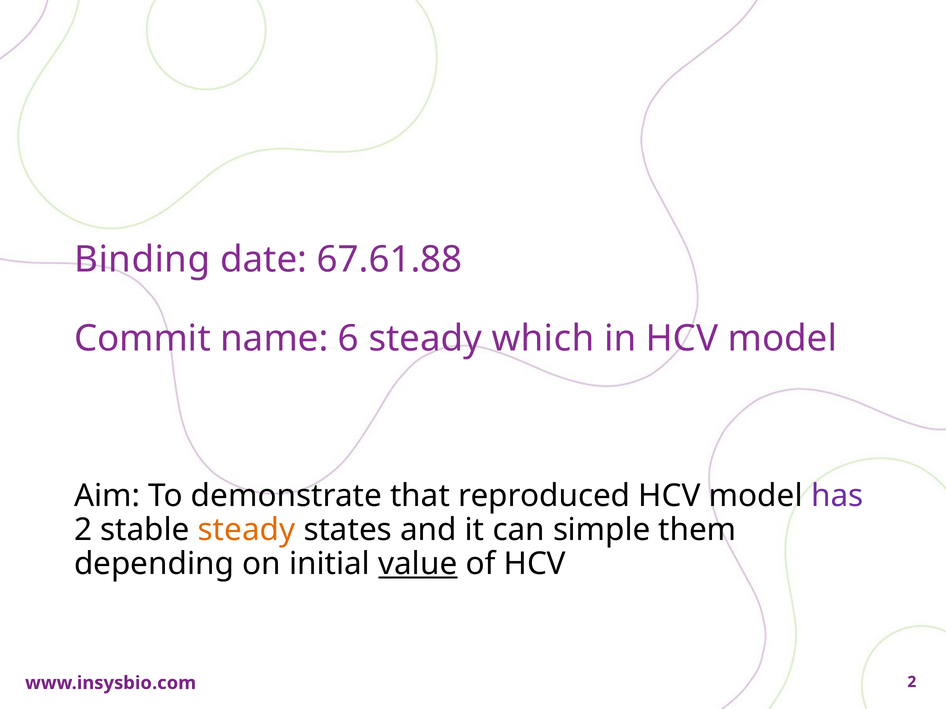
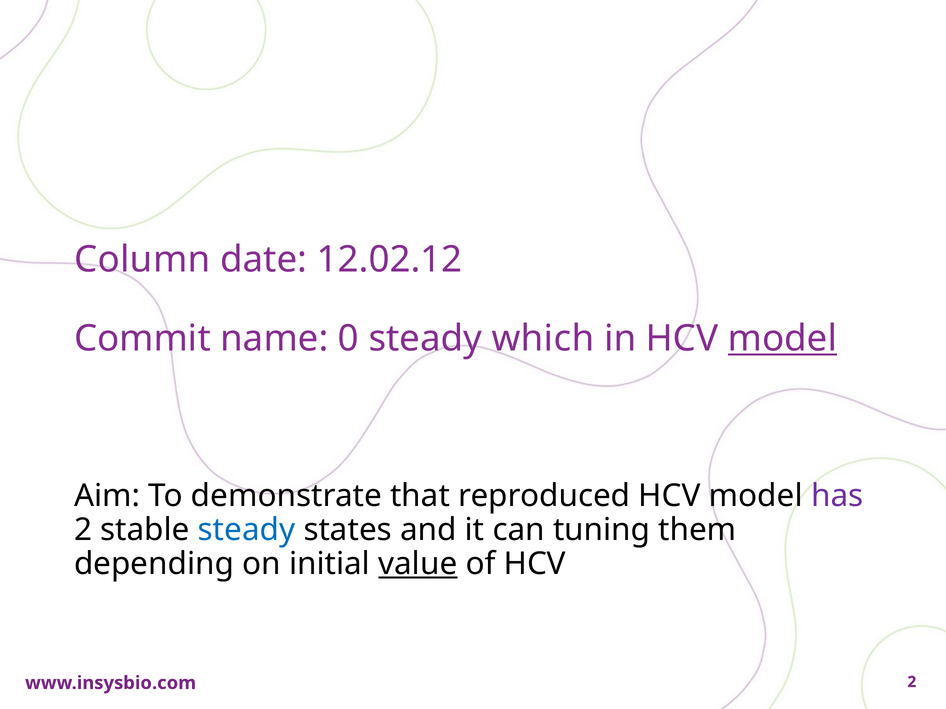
Binding: Binding -> Column
67.61.88: 67.61.88 -> 12.02.12
6: 6 -> 0
model at (782, 339) underline: none -> present
steady at (247, 530) colour: orange -> blue
simple: simple -> tuning
